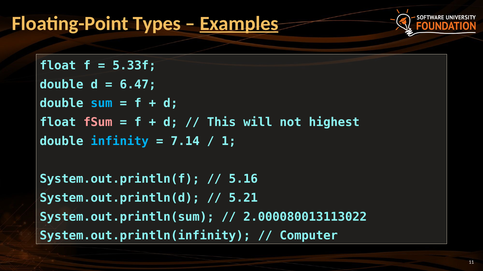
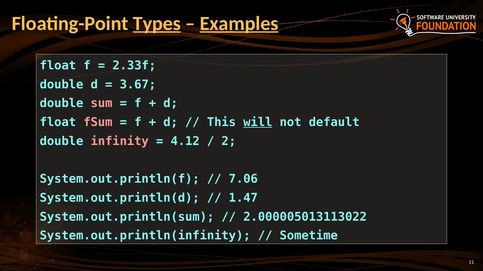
Types underline: none -> present
5.33f: 5.33f -> 2.33f
6.47: 6.47 -> 3.67
sum colour: light blue -> pink
will underline: none -> present
highest: highest -> default
infinity colour: light blue -> pink
7.14: 7.14 -> 4.12
1: 1 -> 2
5.16: 5.16 -> 7.06
5.21: 5.21 -> 1.47
2.000080013113022: 2.000080013113022 -> 2.000005013113022
Computer: Computer -> Sometime
